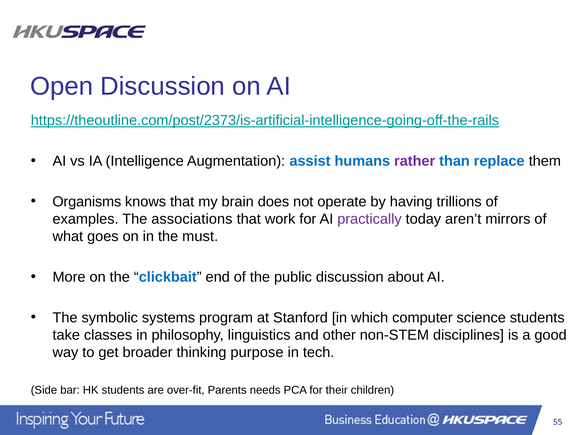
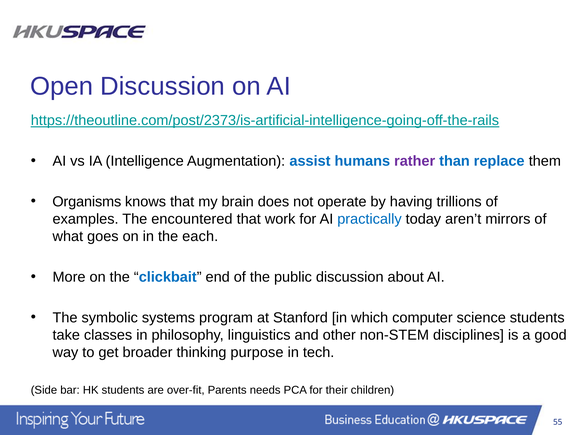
associations: associations -> encountered
practically colour: purple -> blue
must: must -> each
